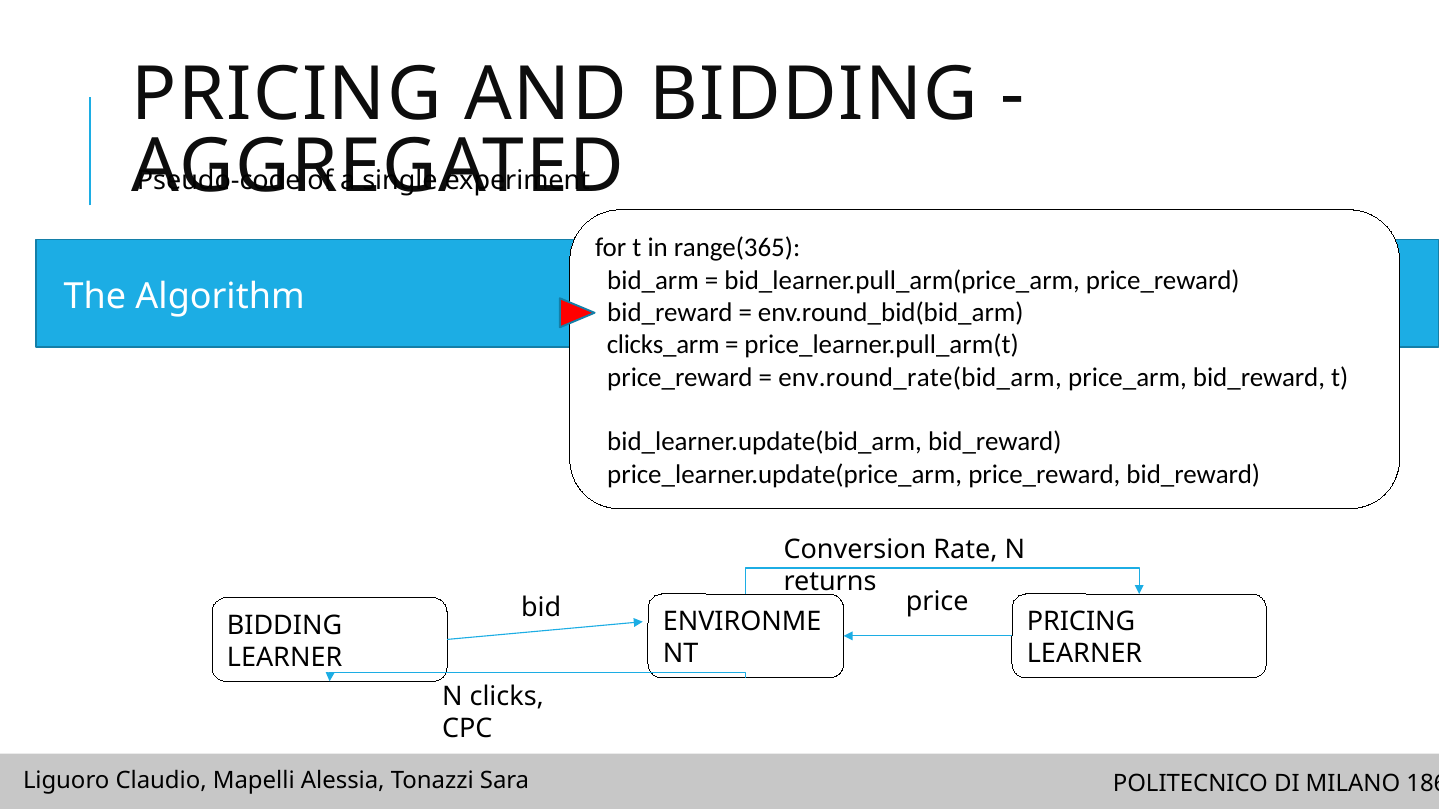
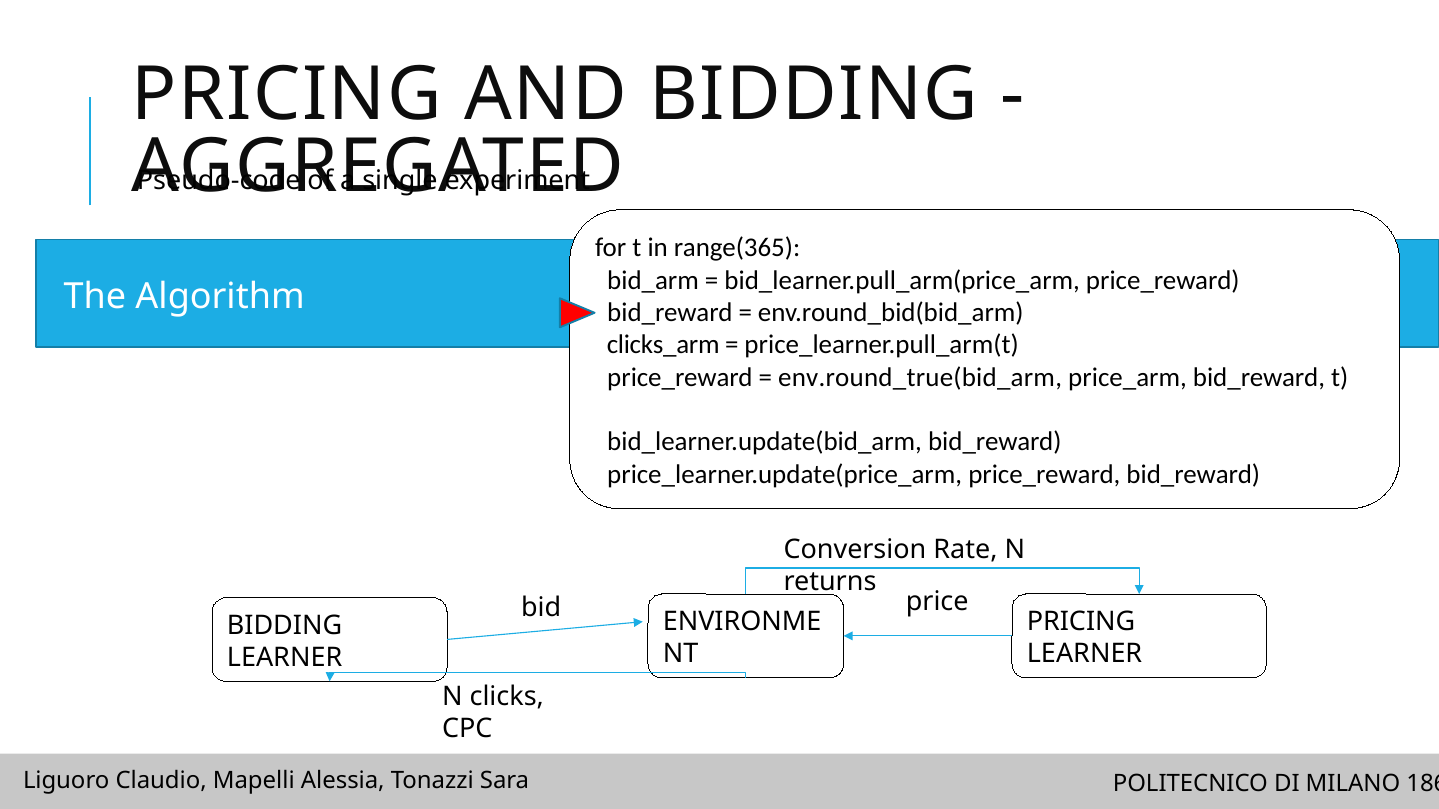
env.round_rate(bid_arm: env.round_rate(bid_arm -> env.round_true(bid_arm
